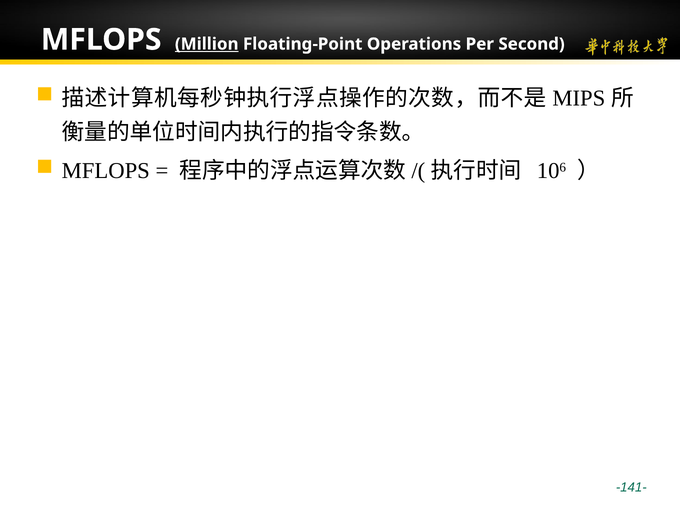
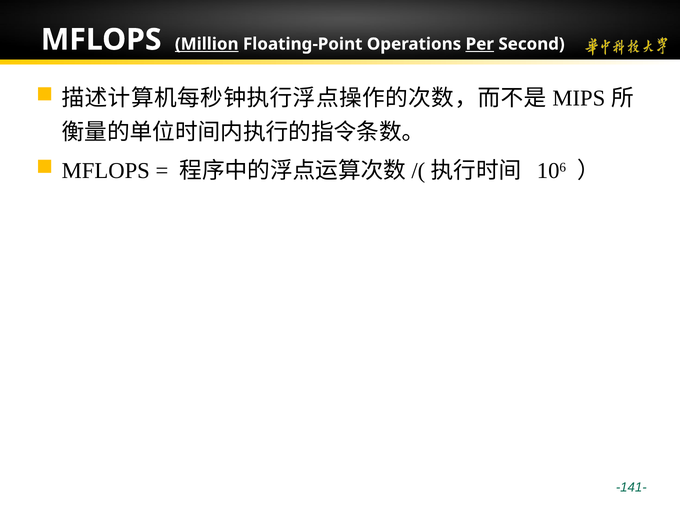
Per underline: none -> present
